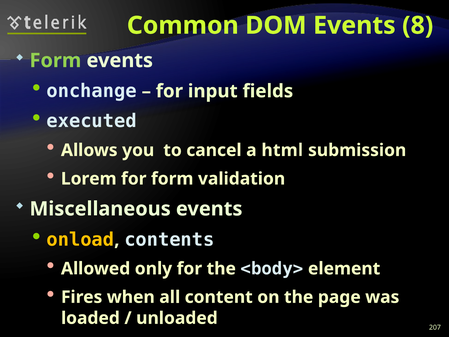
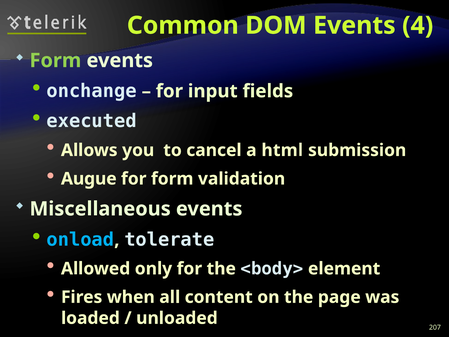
8: 8 -> 4
Lorem: Lorem -> Augue
onload colour: yellow -> light blue
contents: contents -> tolerate
